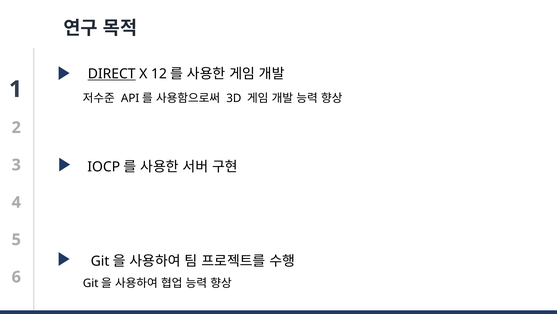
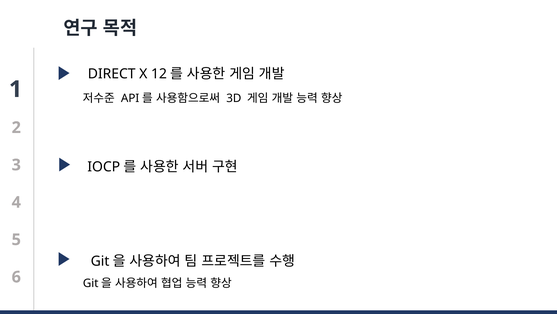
DIRECT underline: present -> none
